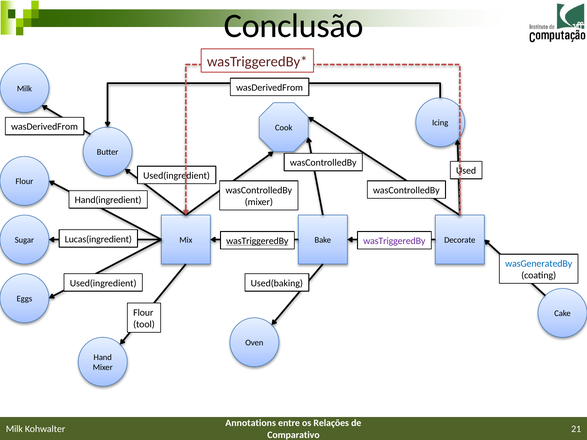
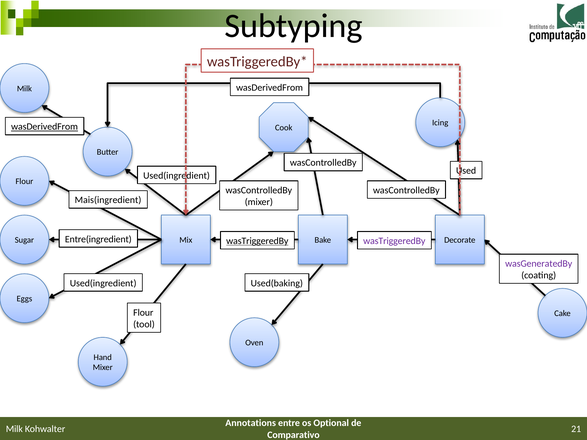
Conclusão: Conclusão -> Subtyping
wasDerivedFrom at (45, 127) underline: none -> present
Hand(ingredient: Hand(ingredient -> Mais(ingredient
Lucas(ingredient: Lucas(ingredient -> Entre(ingredient
wasGeneratedBy colour: blue -> purple
Relações: Relações -> Optional
